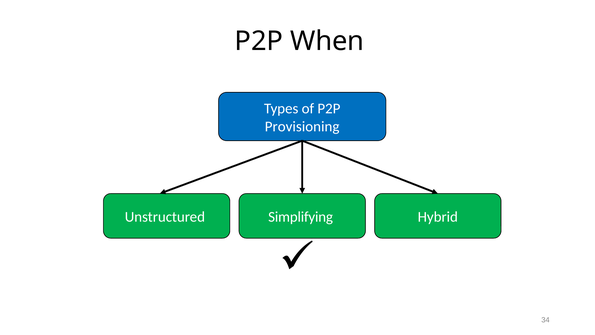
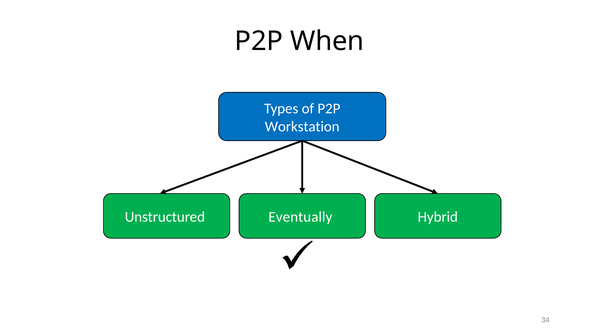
Provisioning: Provisioning -> Workstation
Simplifying: Simplifying -> Eventually
